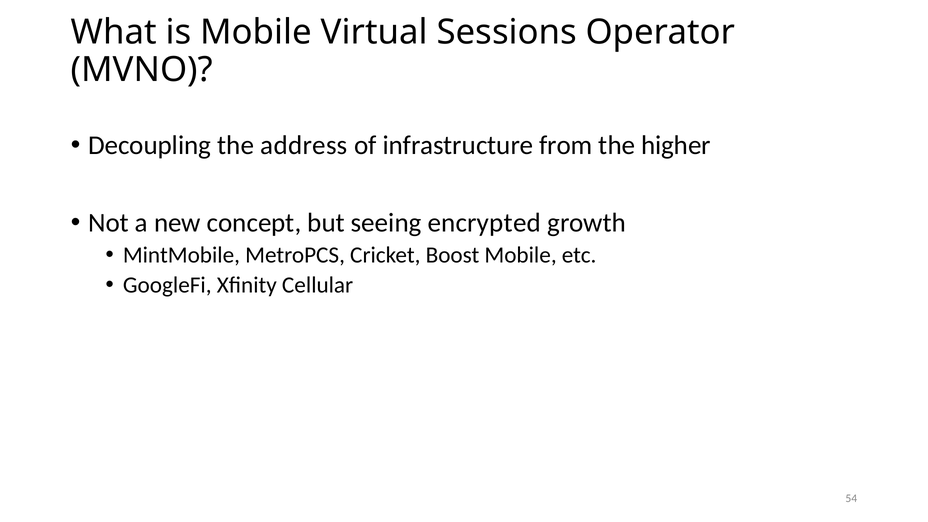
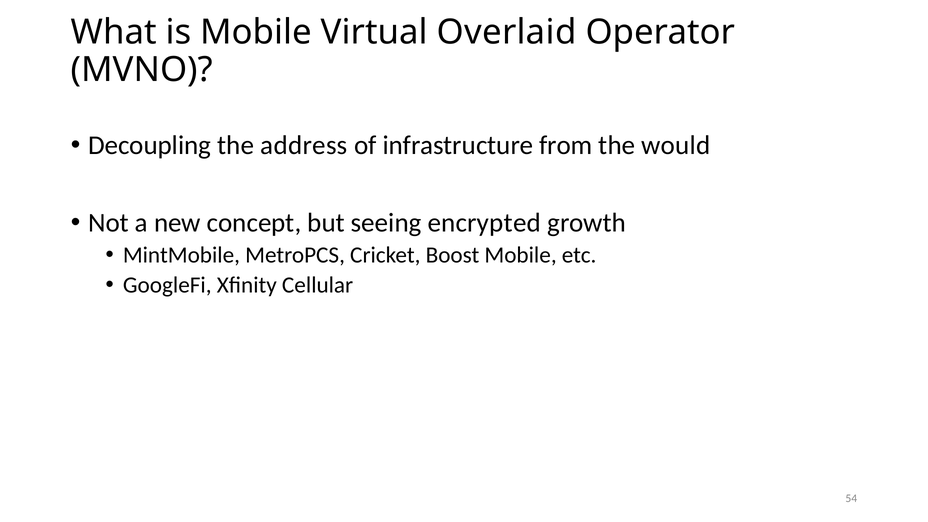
Sessions: Sessions -> Overlaid
higher: higher -> would
